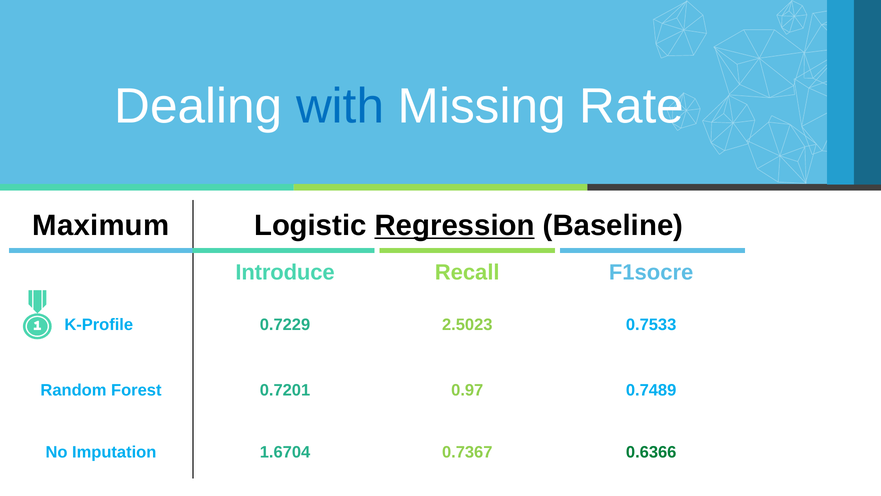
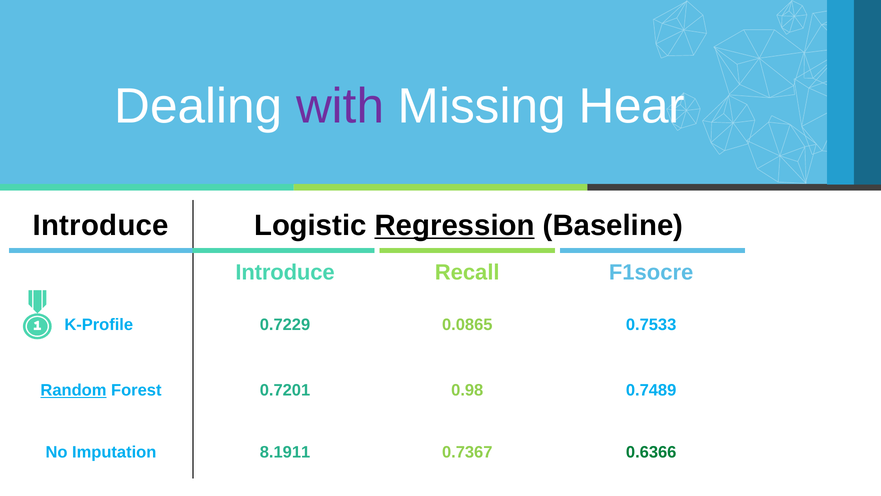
with colour: blue -> purple
Rate: Rate -> Hear
Maximum at (101, 225): Maximum -> Introduce
2.5023: 2.5023 -> 0.0865
Random underline: none -> present
0.97: 0.97 -> 0.98
1.6704: 1.6704 -> 8.1911
